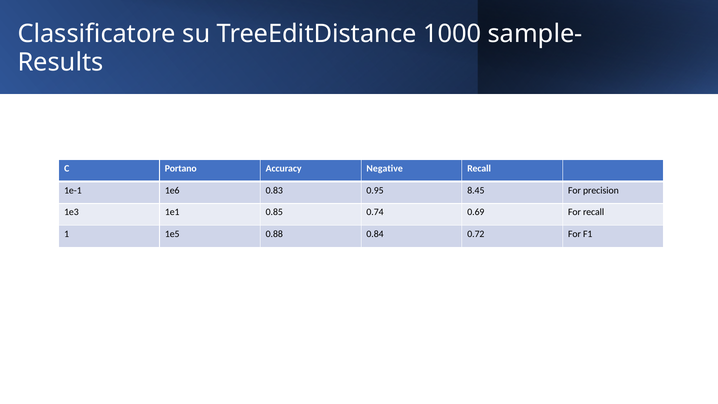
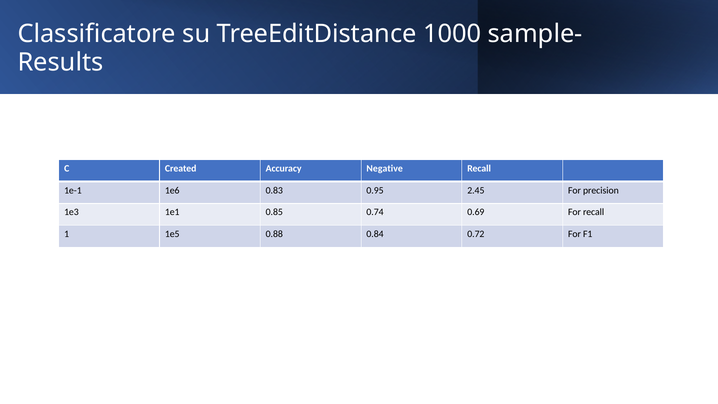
Portano: Portano -> Created
8.45: 8.45 -> 2.45
